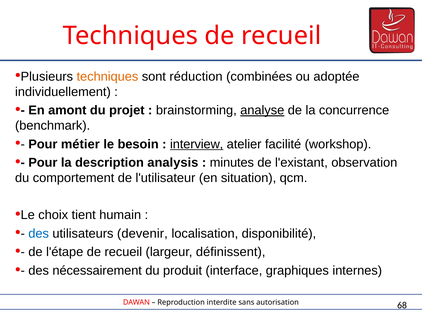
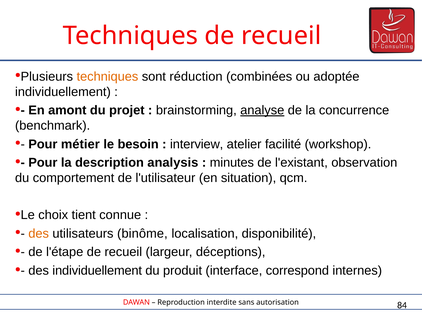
interview underline: present -> none
humain: humain -> connue
des at (39, 233) colour: blue -> orange
devenir: devenir -> binôme
définissent: définissent -> déceptions
des nécessairement: nécessairement -> individuellement
graphiques: graphiques -> correspond
68: 68 -> 84
